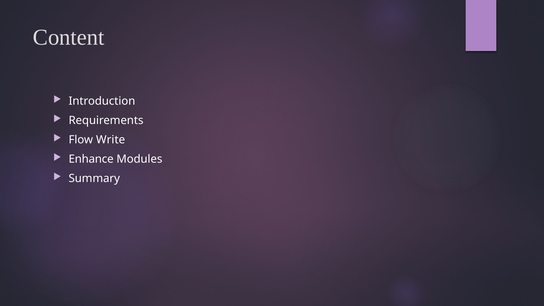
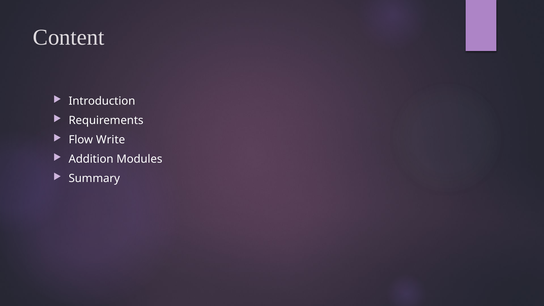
Enhance: Enhance -> Addition
